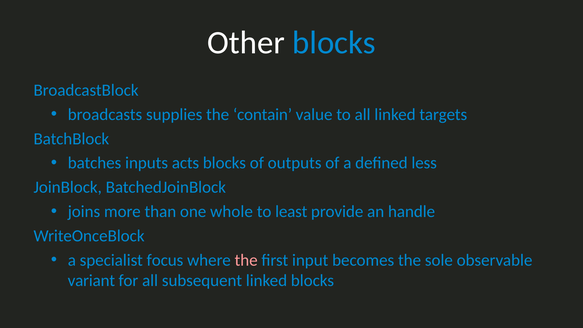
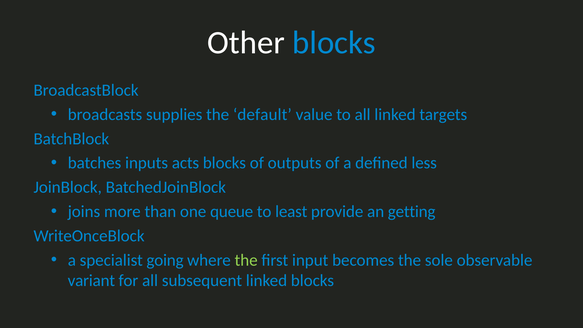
contain: contain -> default
whole: whole -> queue
handle: handle -> getting
focus: focus -> going
the at (246, 260) colour: pink -> light green
